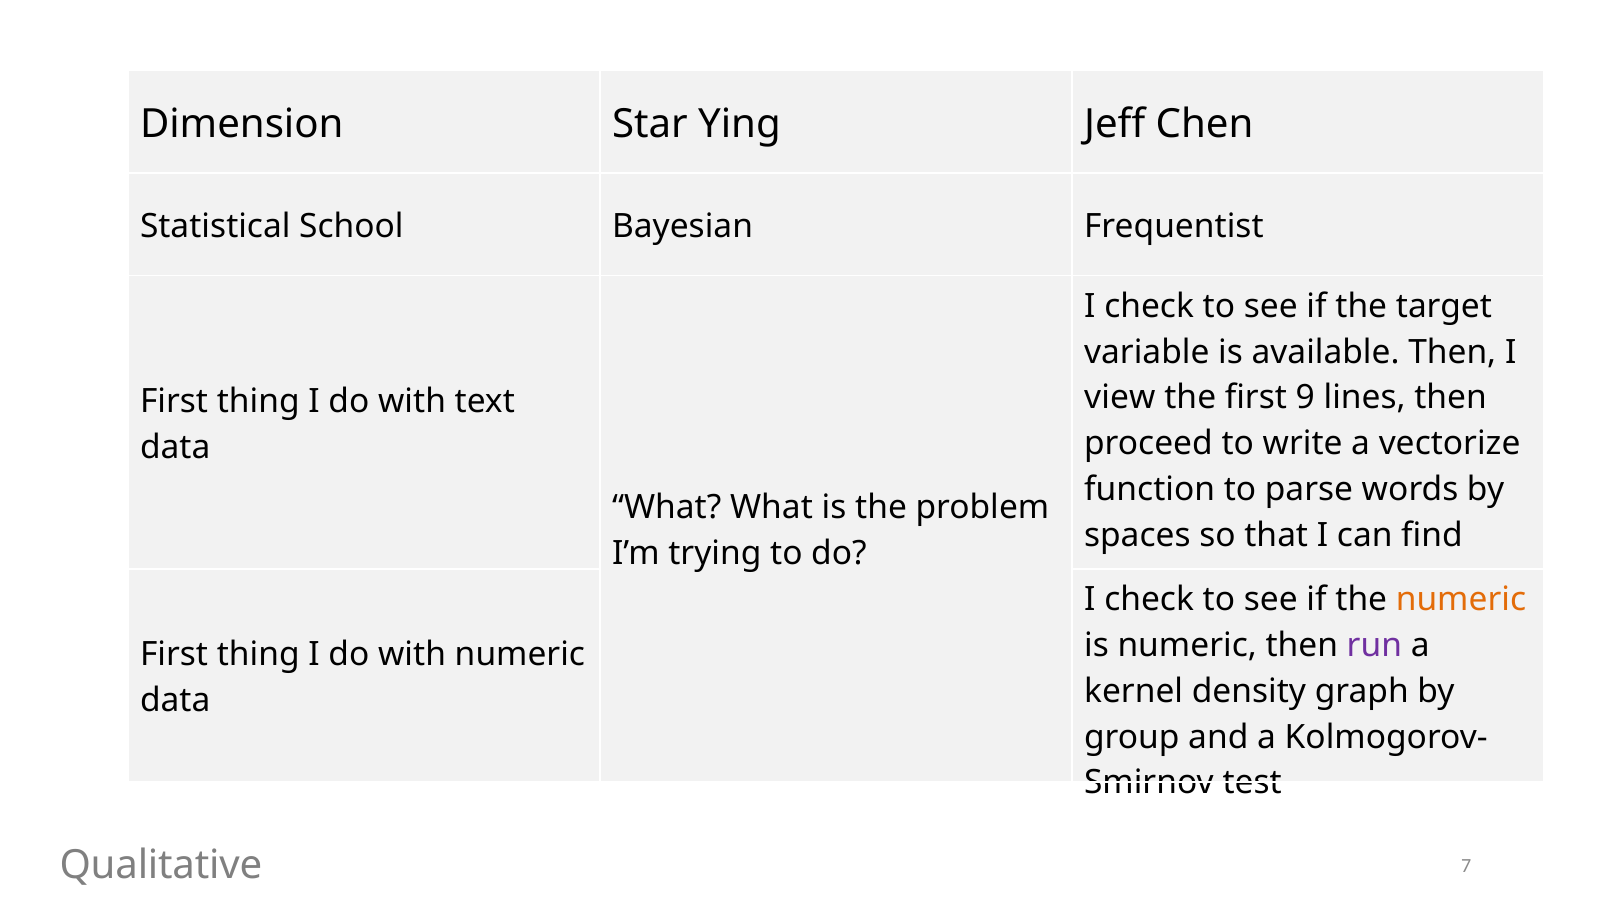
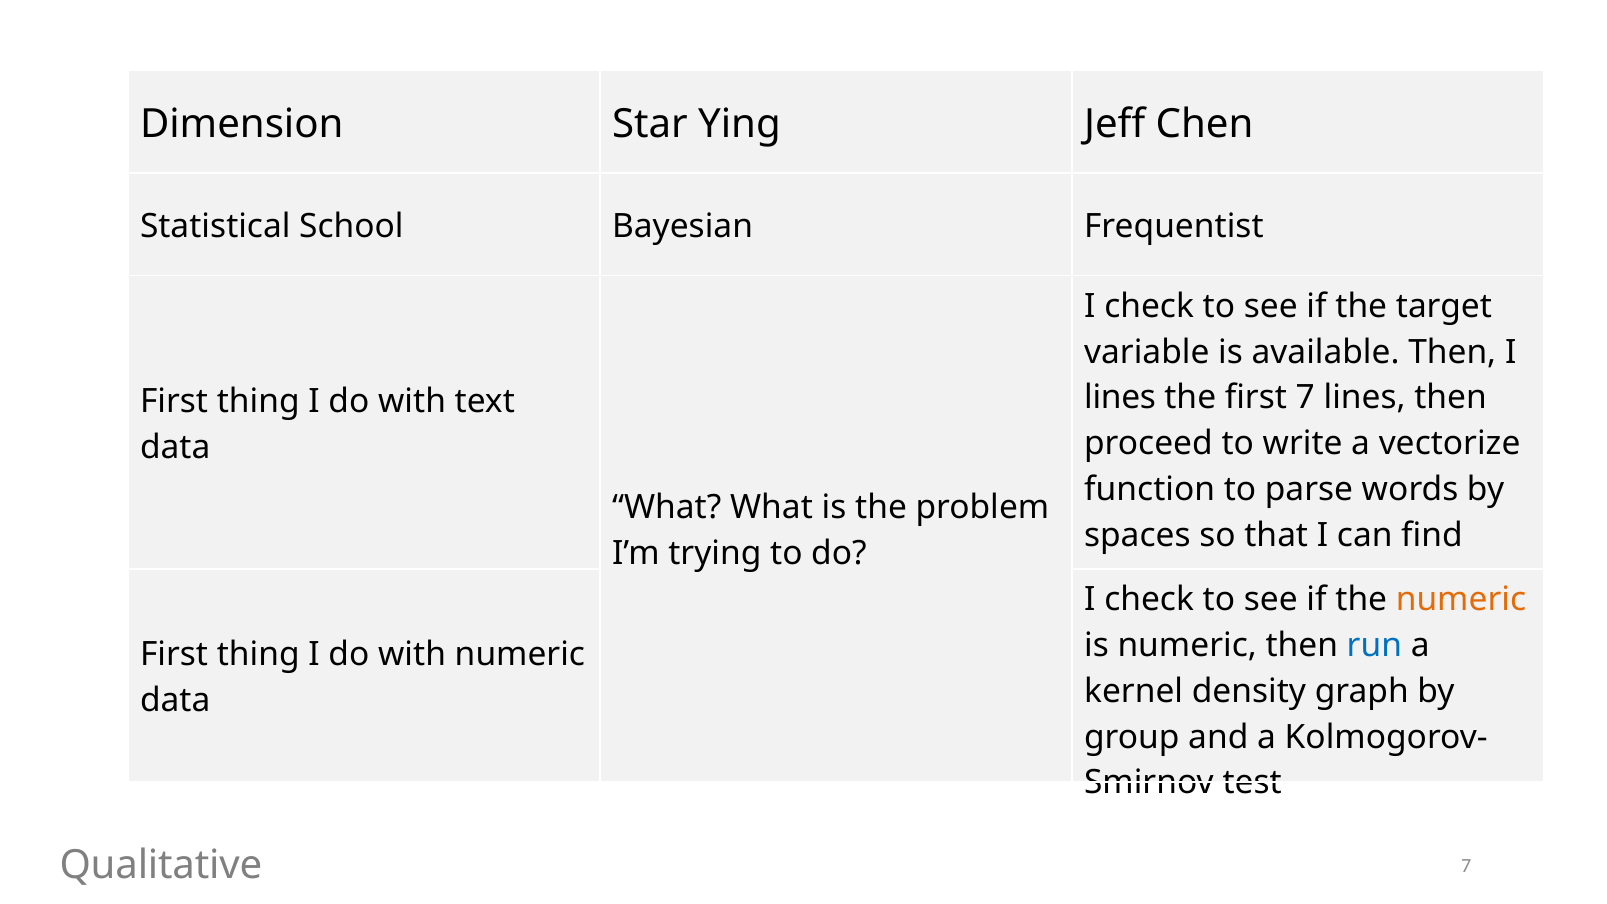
view at (1120, 398): view -> lines
first 9: 9 -> 7
run colour: purple -> blue
